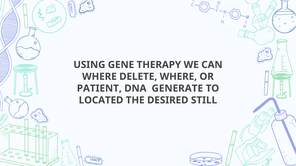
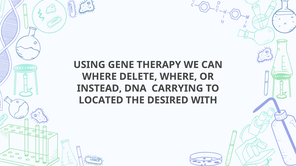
PATIENT: PATIENT -> INSTEAD
GENERATE: GENERATE -> CARRYING
STILL: STILL -> WITH
